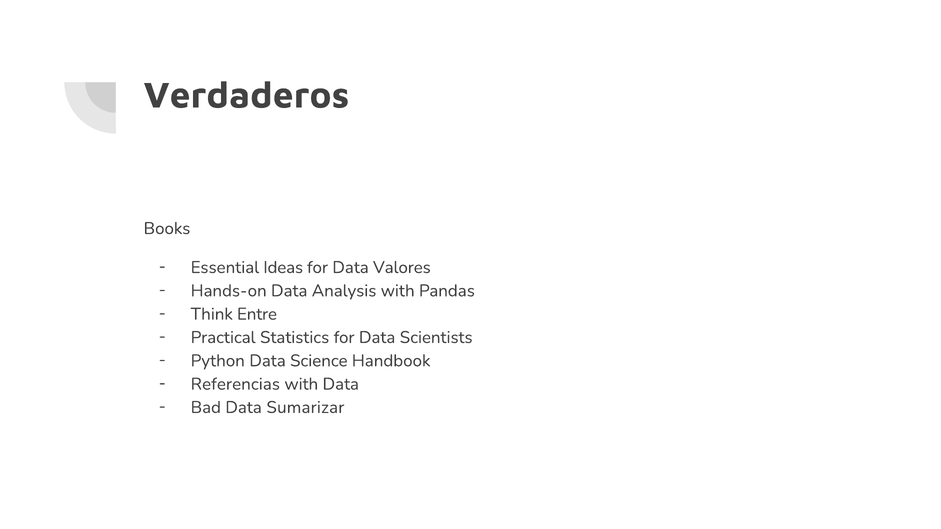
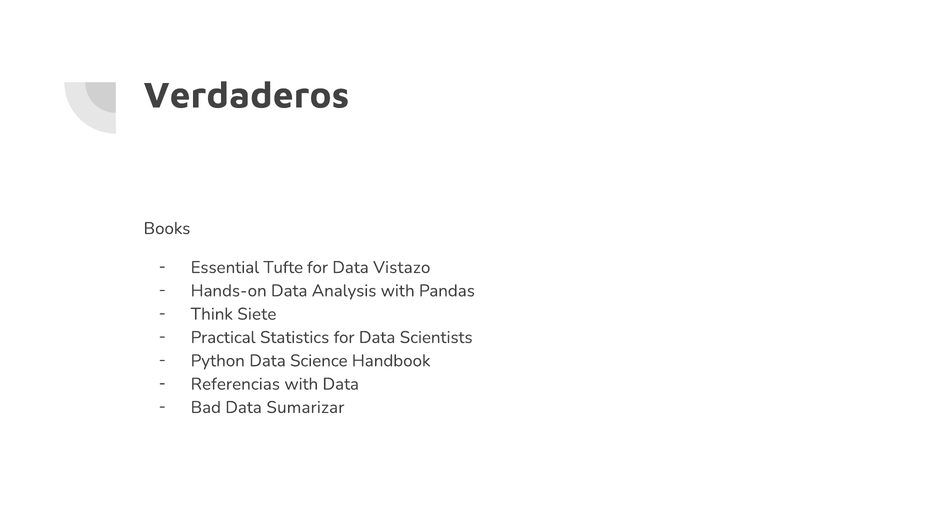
Ideas: Ideas -> Tufte
Valores: Valores -> Vistazo
Entre: Entre -> Siete
